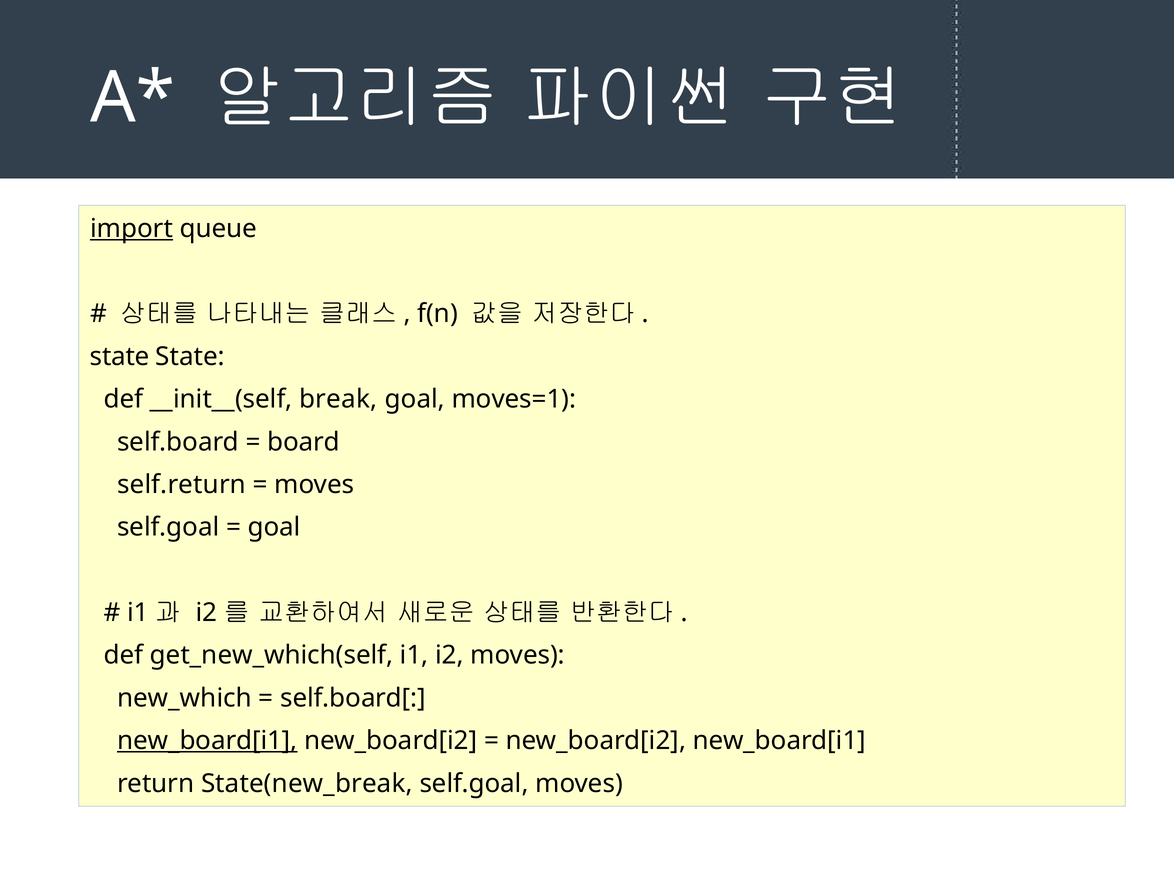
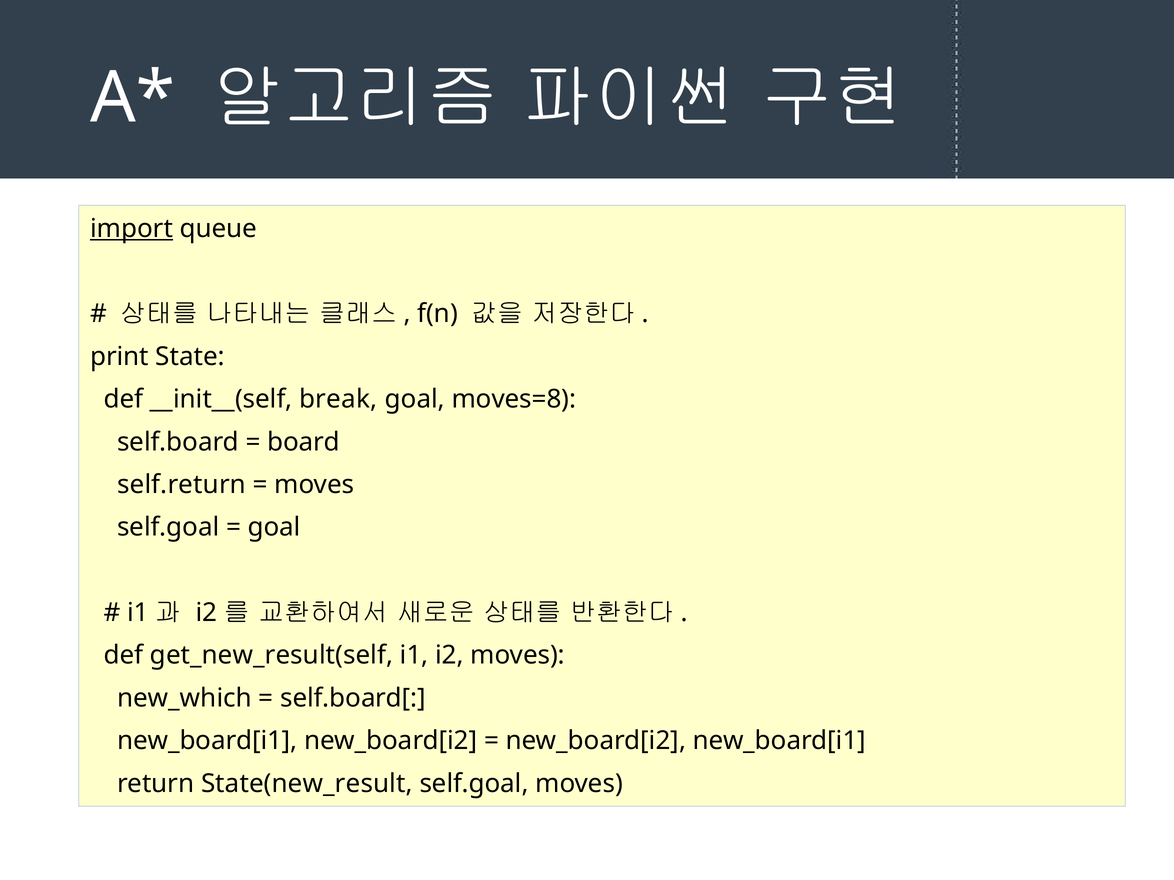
state at (120, 357): state -> print
moves=1: moves=1 -> moves=8
get_new_which(self: get_new_which(self -> get_new_result(self
new_board[i1 at (207, 741) underline: present -> none
State(new_break: State(new_break -> State(new_result
